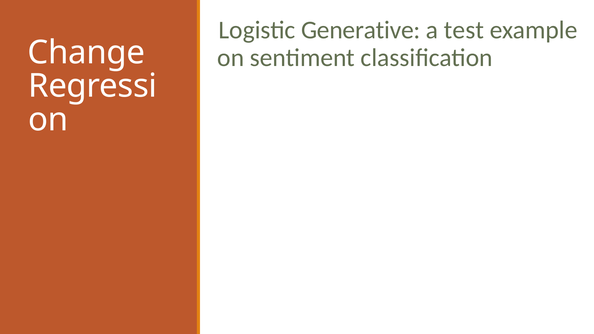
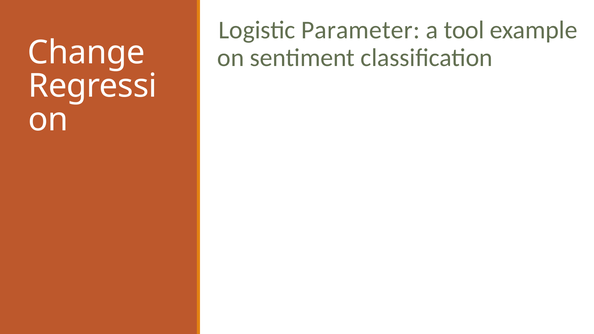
Generative: Generative -> Parameter
test: test -> tool
